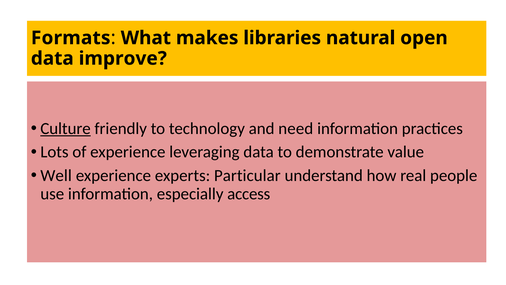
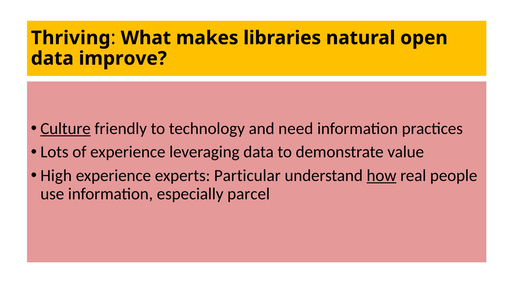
Formats: Formats -> Thriving
Well: Well -> High
how underline: none -> present
access: access -> parcel
